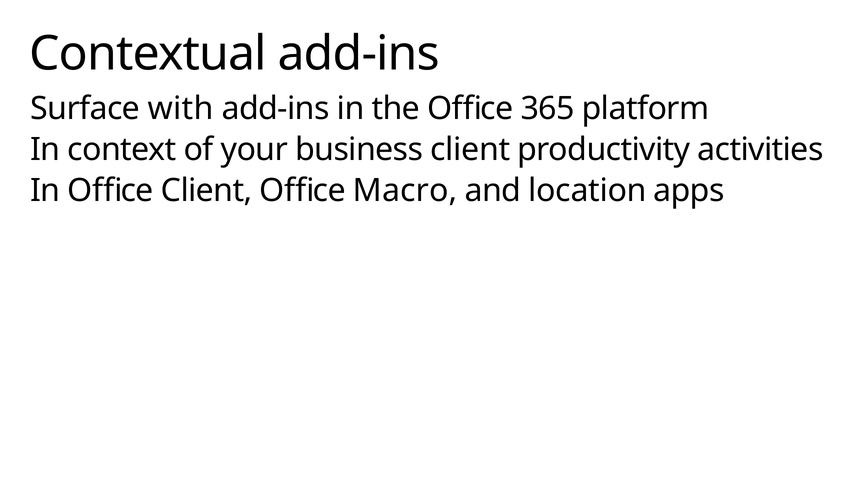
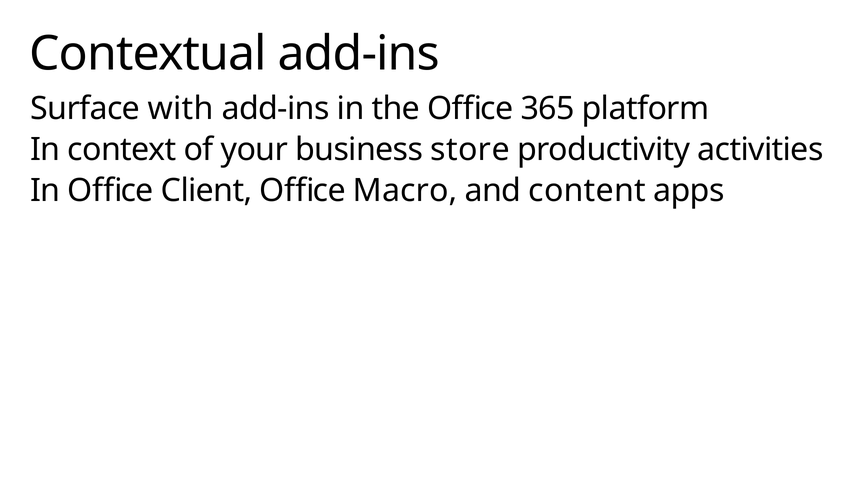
business client: client -> store
location: location -> content
